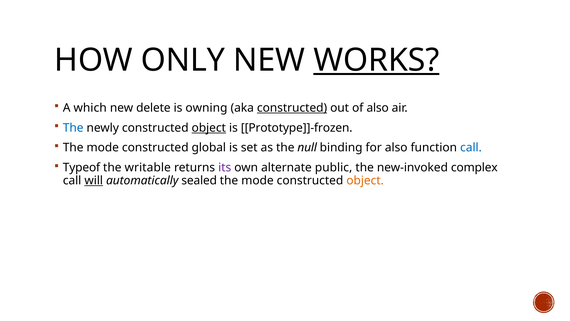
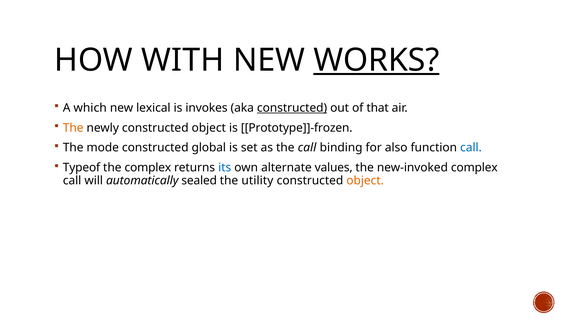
ONLY: ONLY -> WITH
delete: delete -> lexical
owning: owning -> invokes
of also: also -> that
The at (73, 128) colour: blue -> orange
object at (209, 128) underline: present -> none
the null: null -> call
the writable: writable -> complex
its colour: purple -> blue
public: public -> values
will underline: present -> none
mode at (257, 180): mode -> utility
